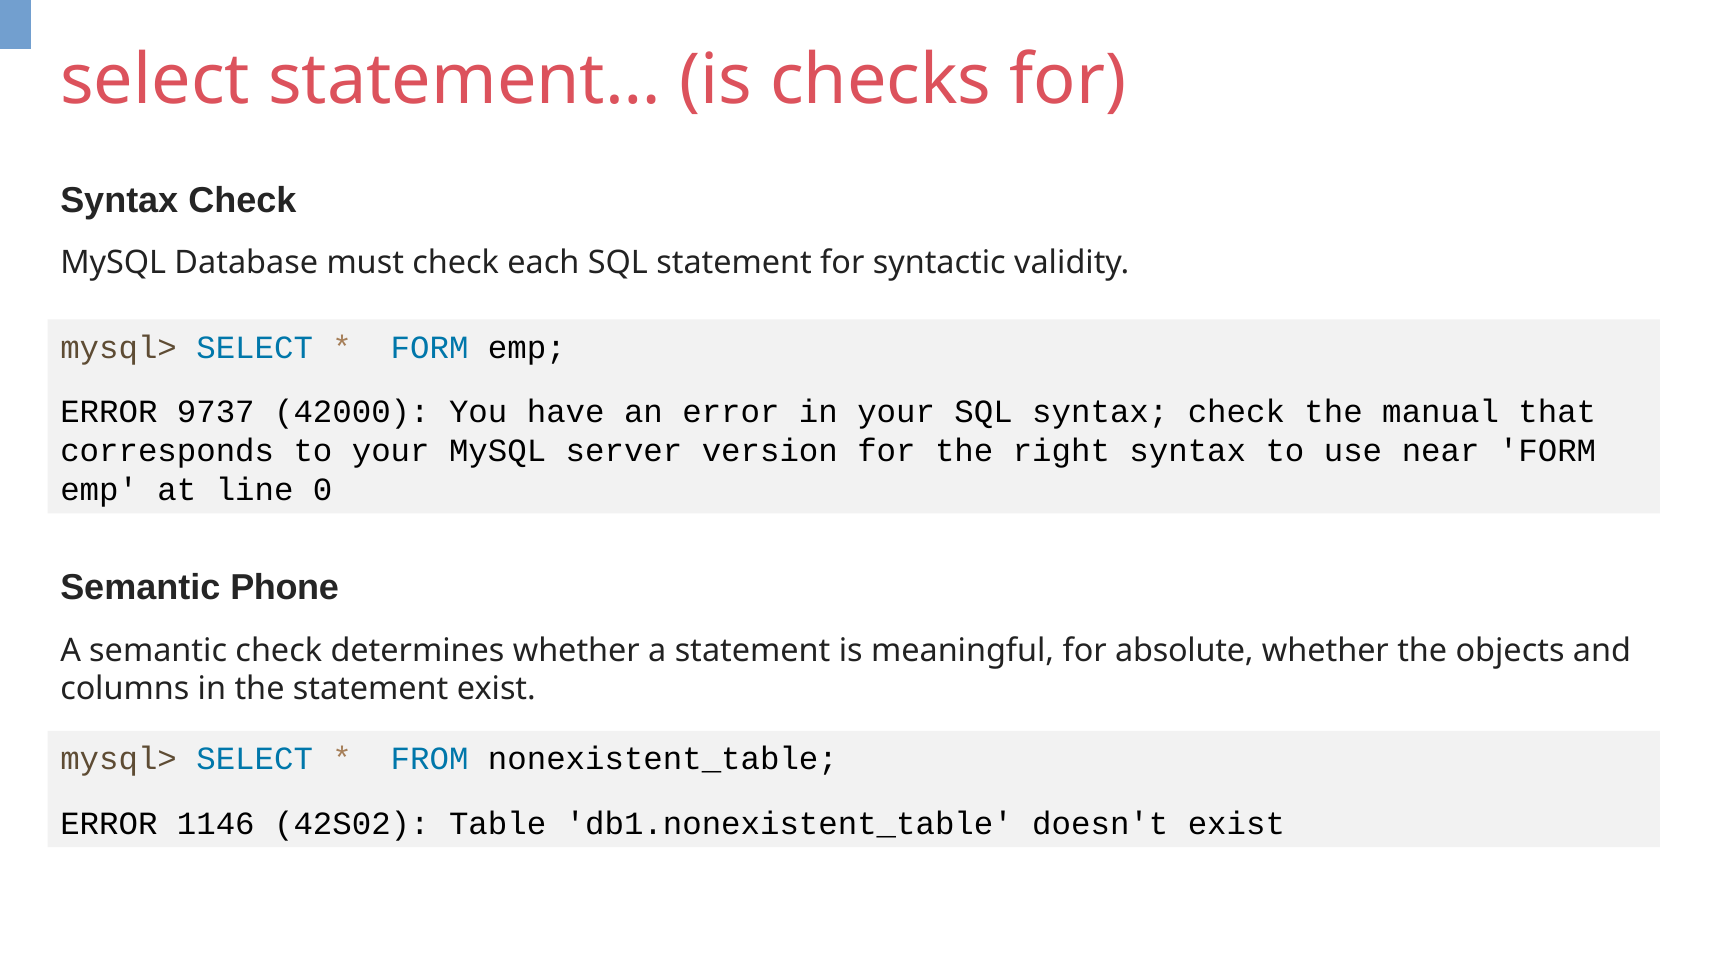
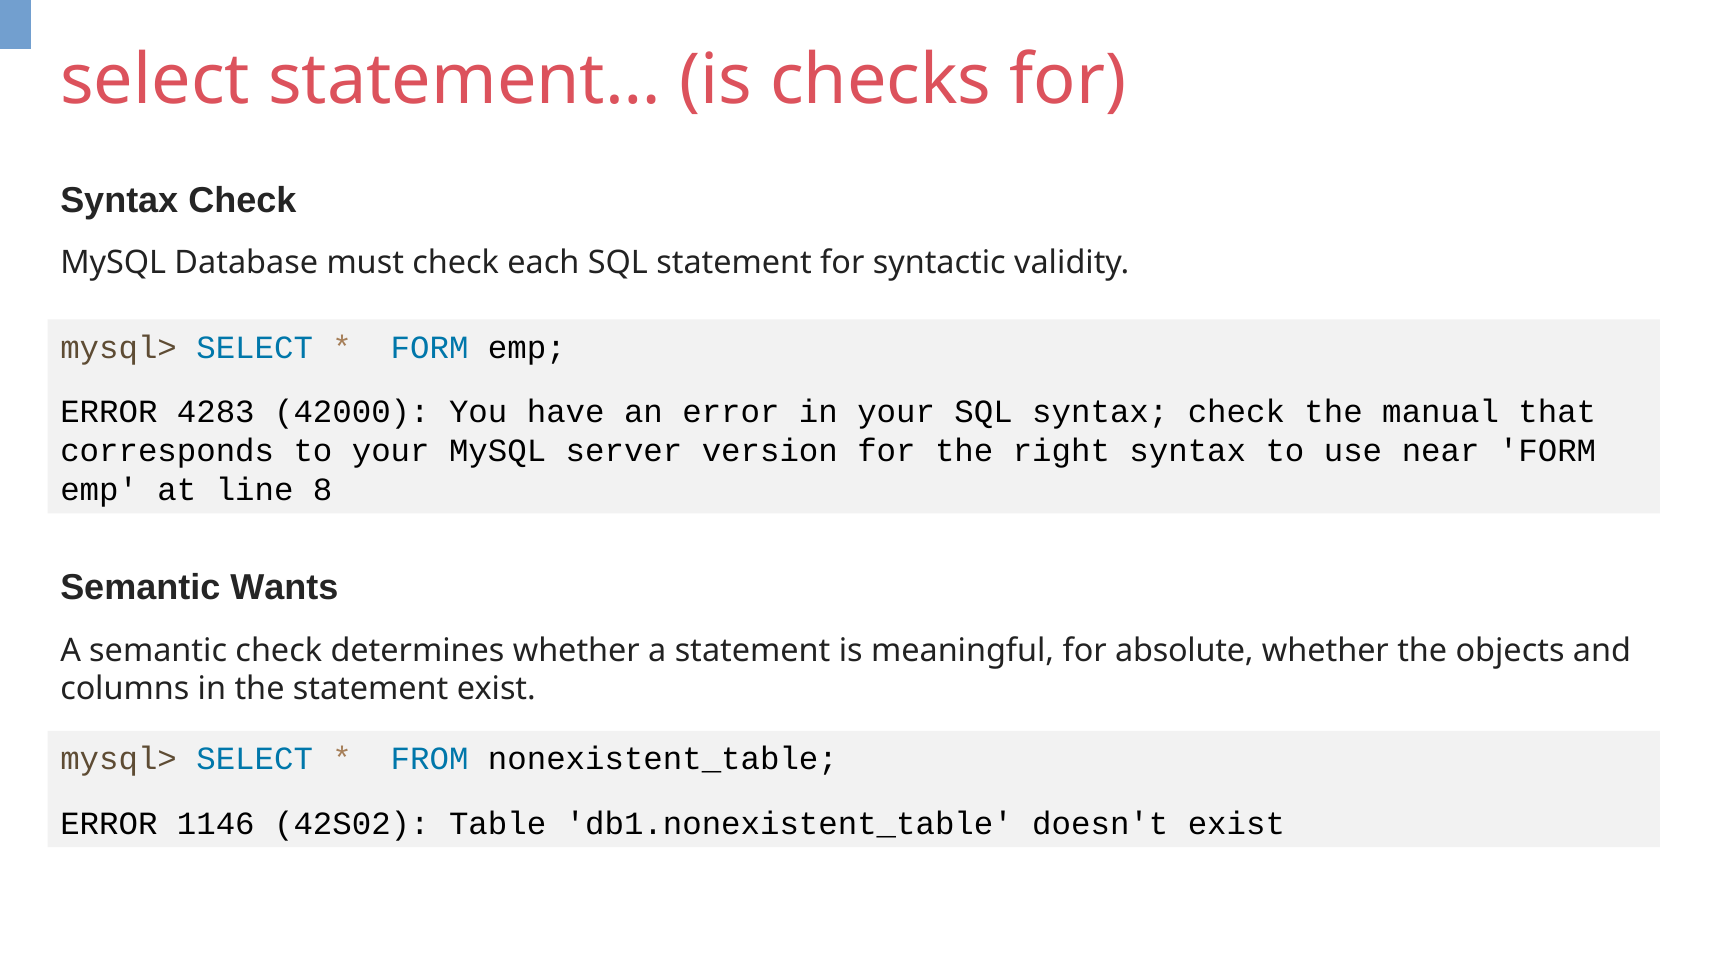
9737: 9737 -> 4283
0: 0 -> 8
Phone: Phone -> Wants
